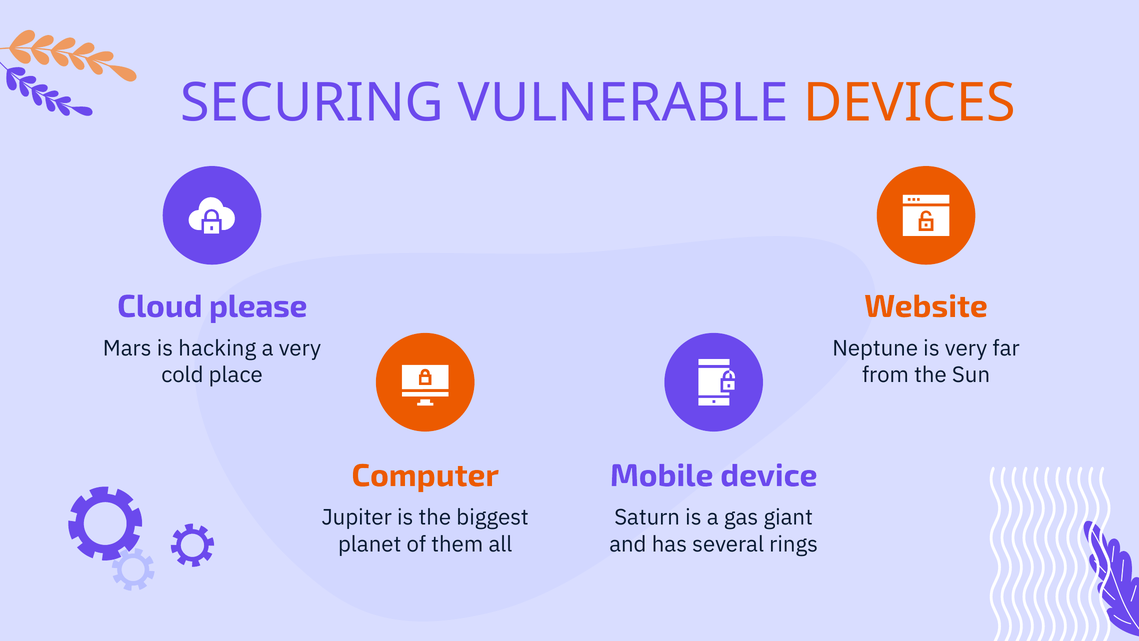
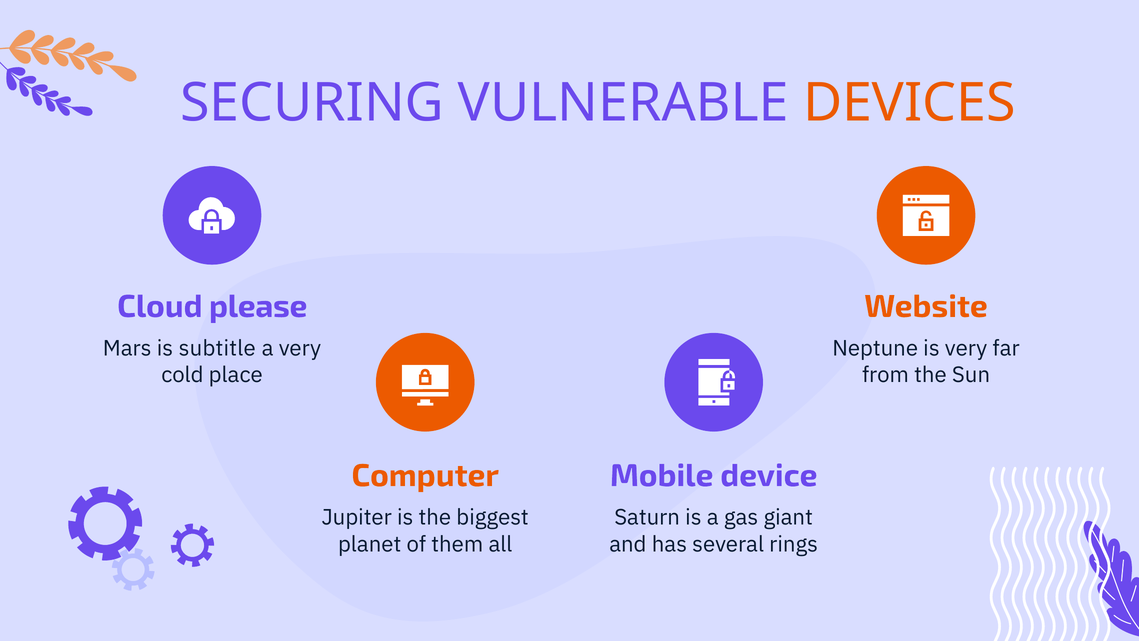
hacking: hacking -> subtitle
